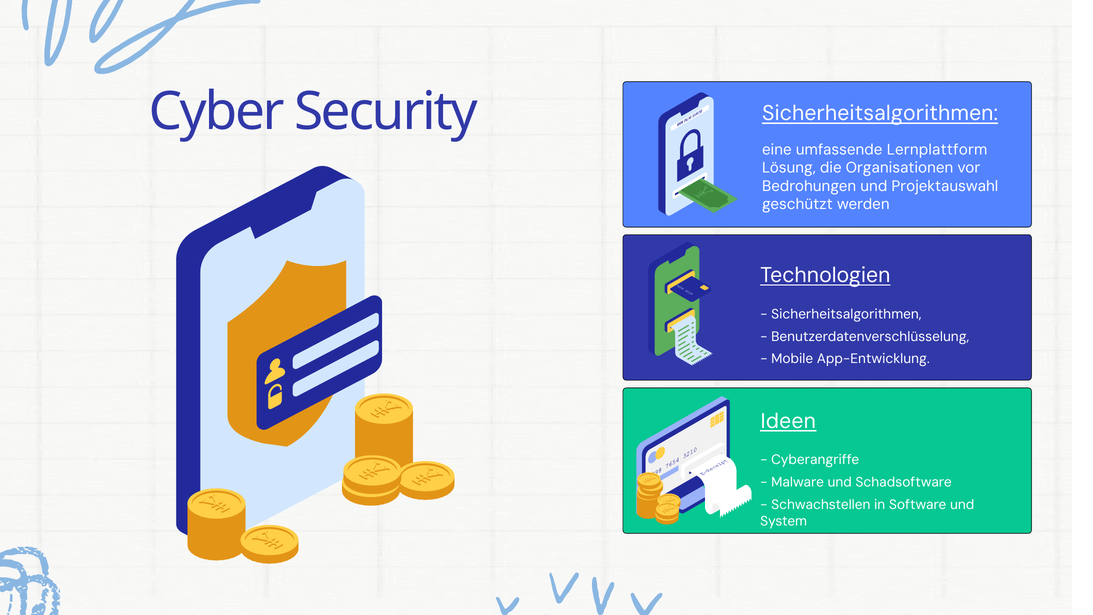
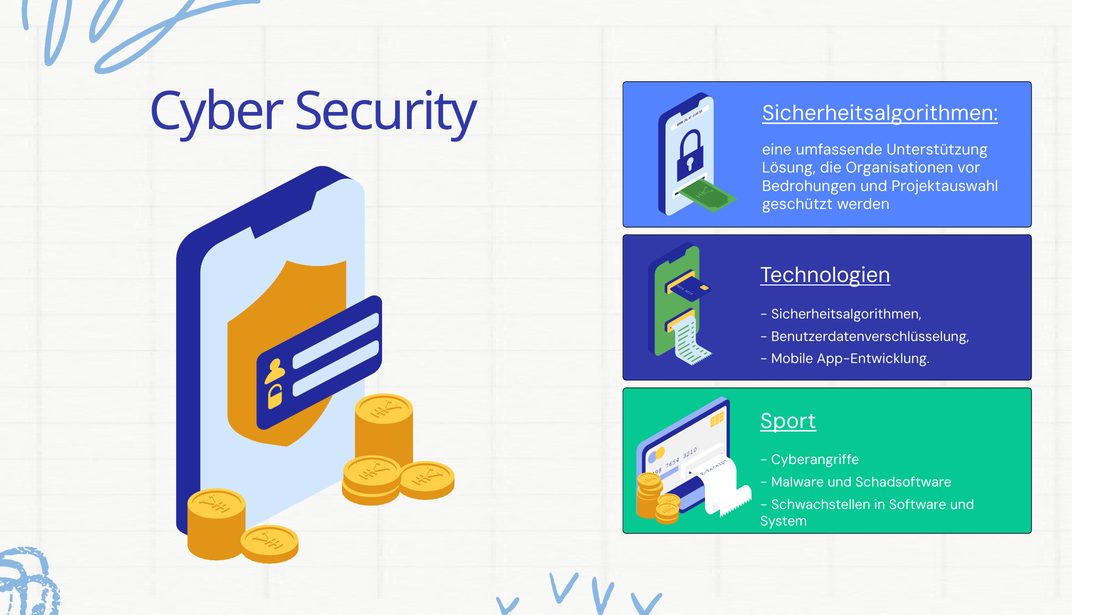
Lernplattform: Lernplattform -> Unterstützung
Ideen: Ideen -> Sport
